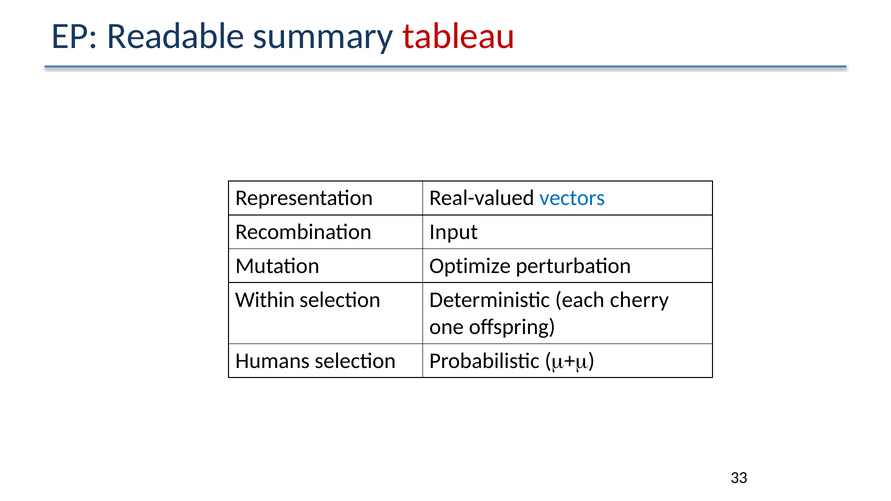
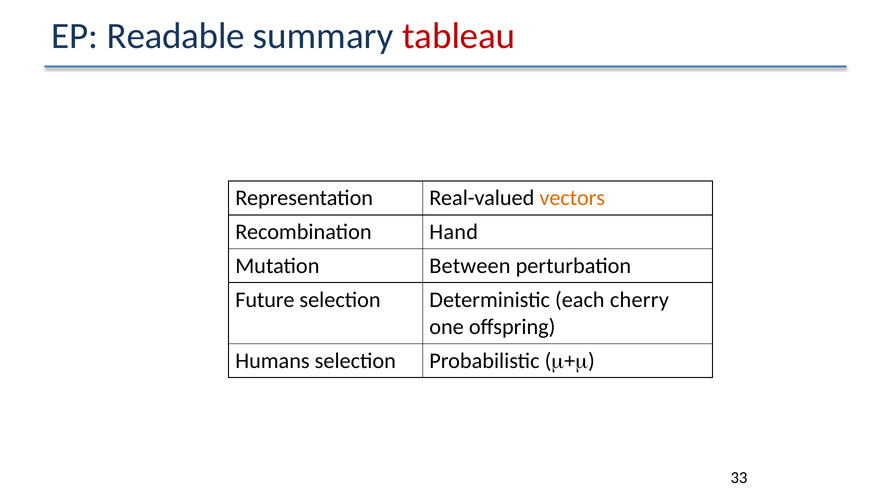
vectors colour: blue -> orange
Input: Input -> Hand
Optimize: Optimize -> Between
Within: Within -> Future
